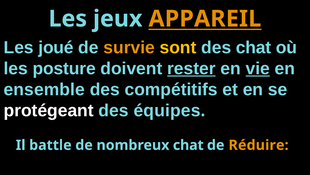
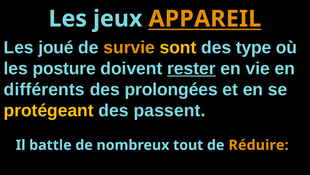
des chat: chat -> type
vie underline: present -> none
ensemble: ensemble -> différents
compétitifs: compétitifs -> prolongées
protégeant colour: white -> yellow
équipes: équipes -> passent
nombreux chat: chat -> tout
